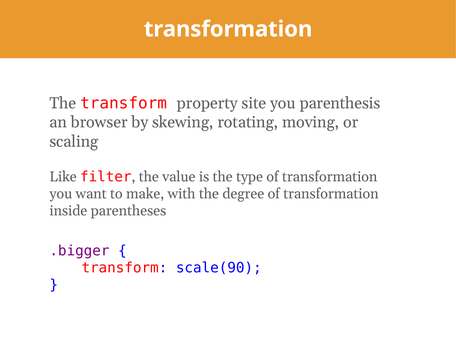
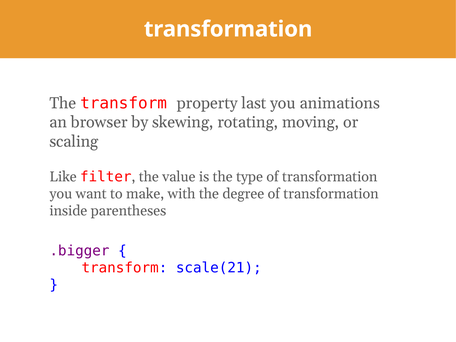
site: site -> last
parenthesis: parenthesis -> animations
scale(90: scale(90 -> scale(21
